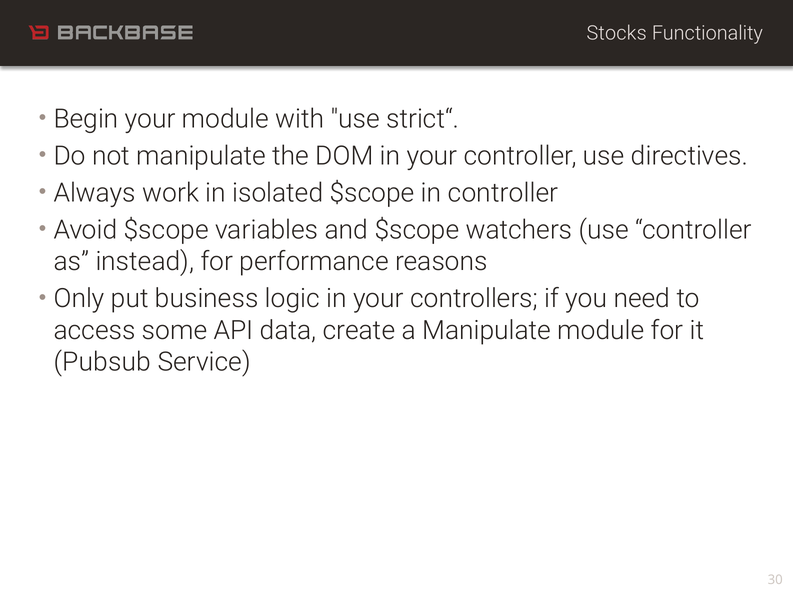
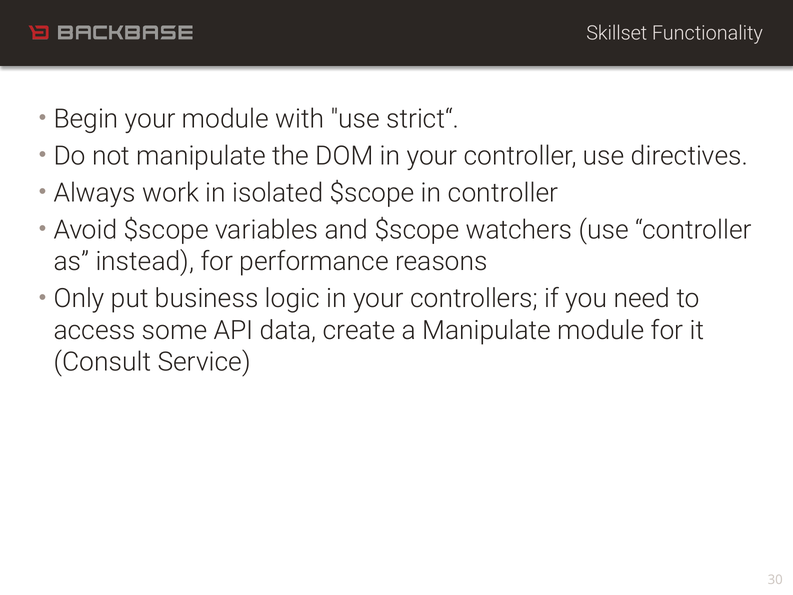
Stocks: Stocks -> Skillset
Pubsub: Pubsub -> Consult
